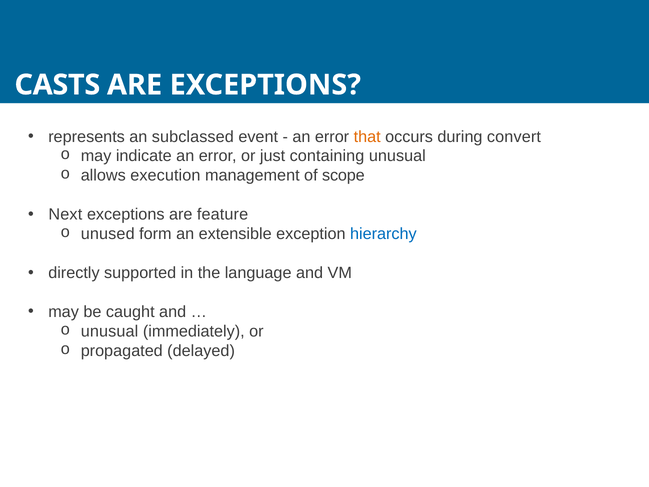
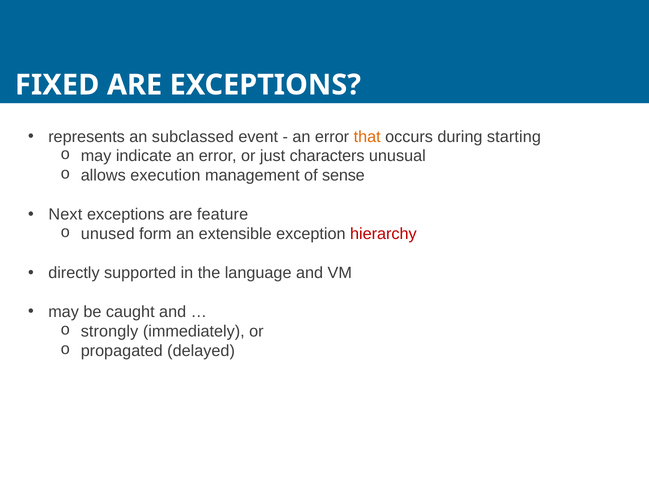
CASTS: CASTS -> FIXED
convert: convert -> starting
containing: containing -> characters
scope: scope -> sense
hierarchy colour: blue -> red
unusual at (110, 331): unusual -> strongly
